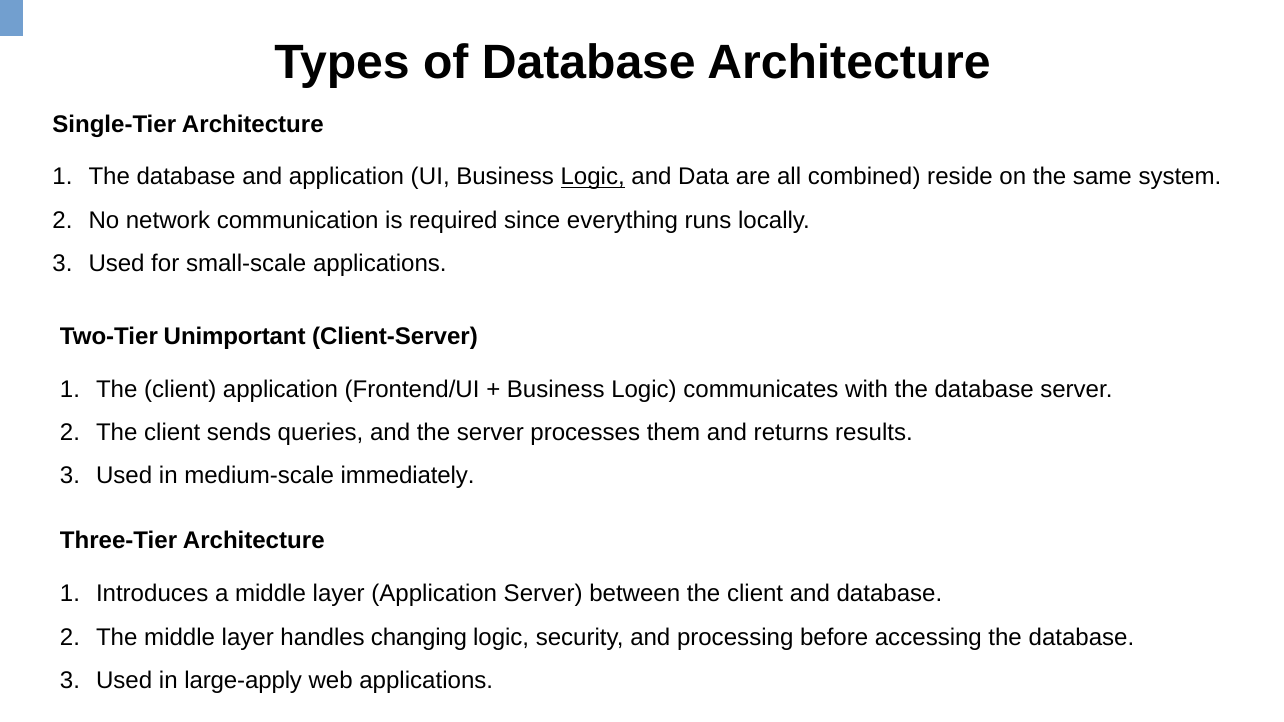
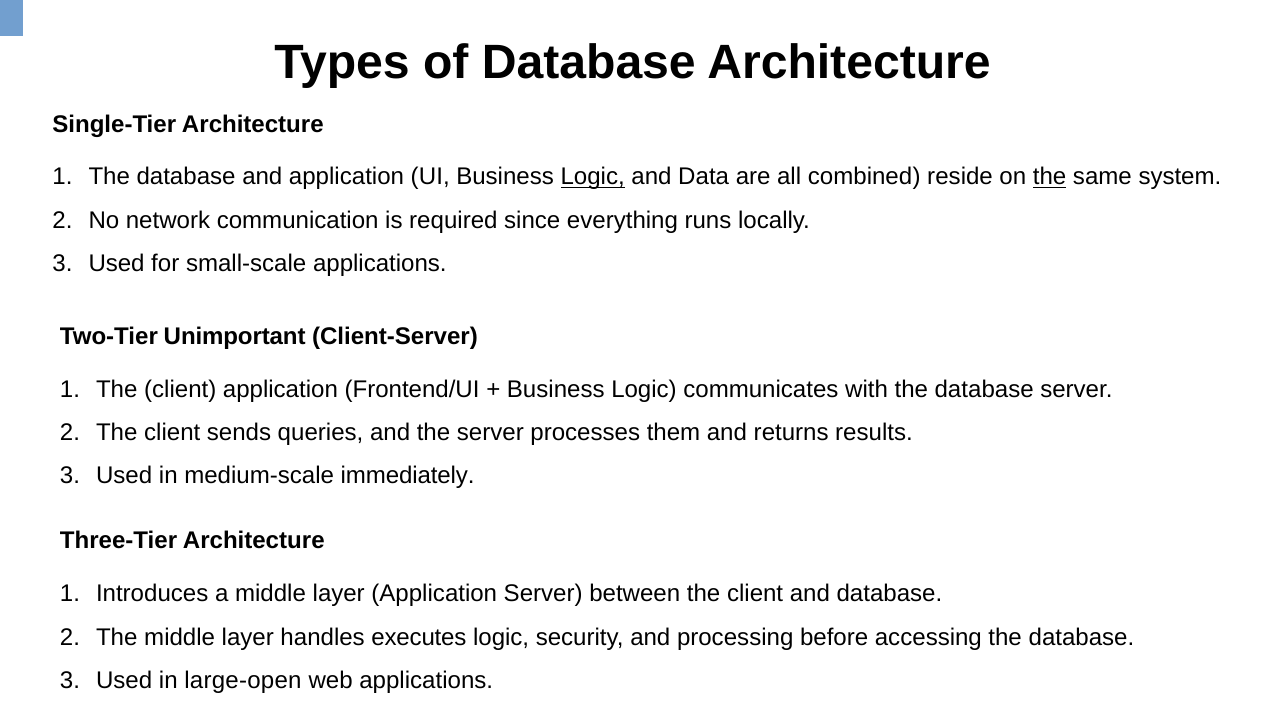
the at (1050, 177) underline: none -> present
changing: changing -> executes
large-apply: large-apply -> large-open
